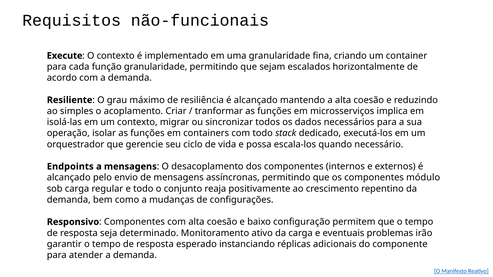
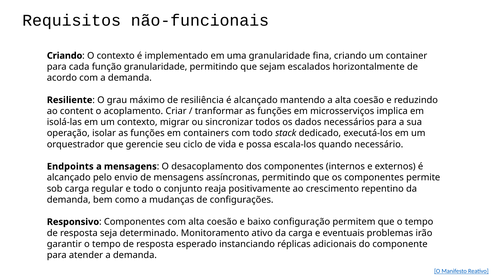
Execute at (65, 56): Execute -> Criando
simples: simples -> content
módulo: módulo -> permite
